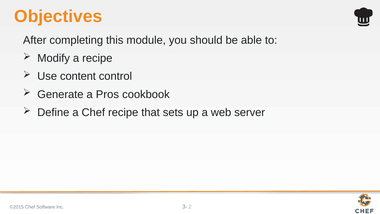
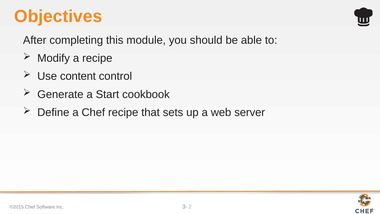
Pros: Pros -> Start
